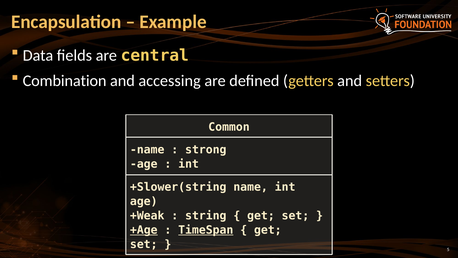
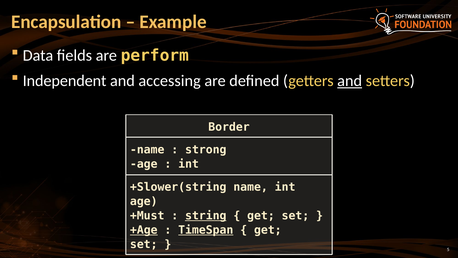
central: central -> perform
Combination: Combination -> Independent
and at (350, 81) underline: none -> present
Common: Common -> Border
+Weak: +Weak -> +Must
string underline: none -> present
